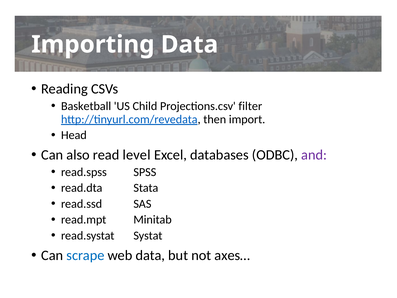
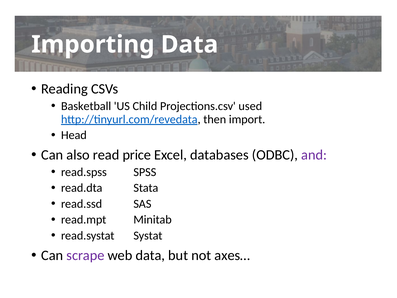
filter: filter -> used
level: level -> price
scrape colour: blue -> purple
